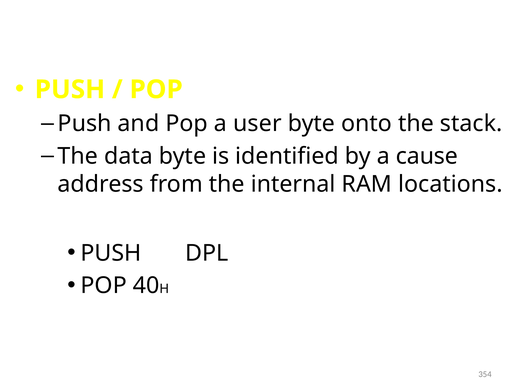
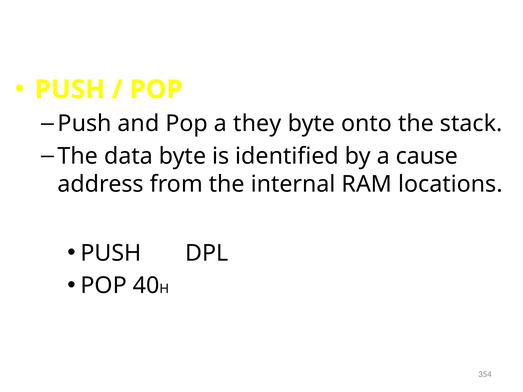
user: user -> they
